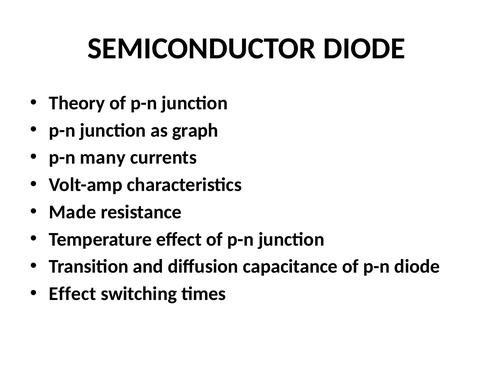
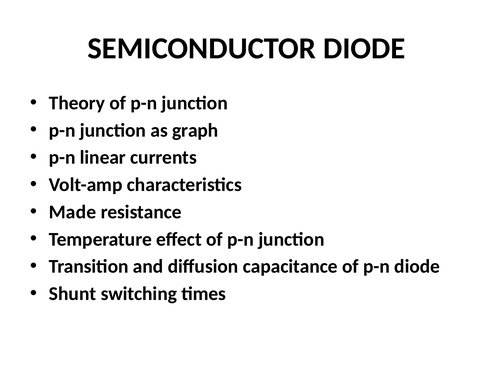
many: many -> linear
Effect at (72, 294): Effect -> Shunt
